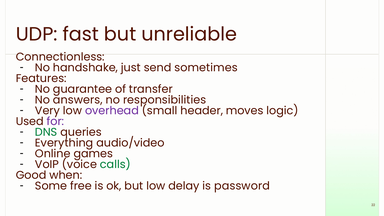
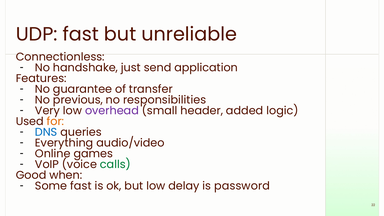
sometimes: sometimes -> application
answers: answers -> previous
moves: moves -> added
for colour: purple -> orange
DNS colour: green -> blue
Some free: free -> fast
